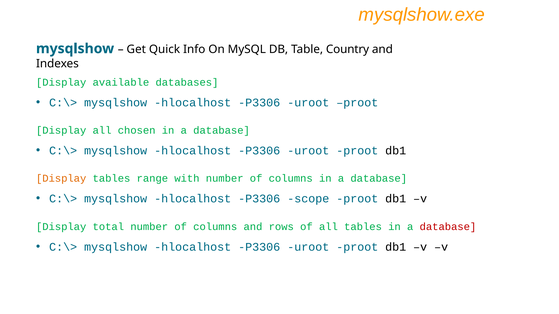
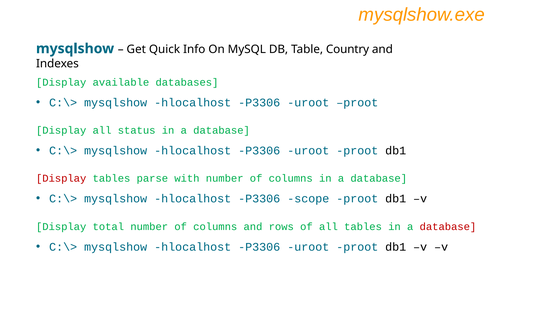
chosen: chosen -> status
Display at (61, 179) colour: orange -> red
range: range -> parse
